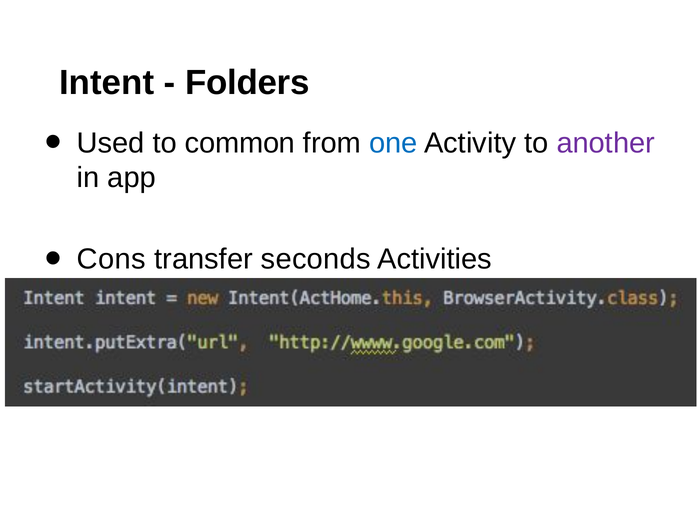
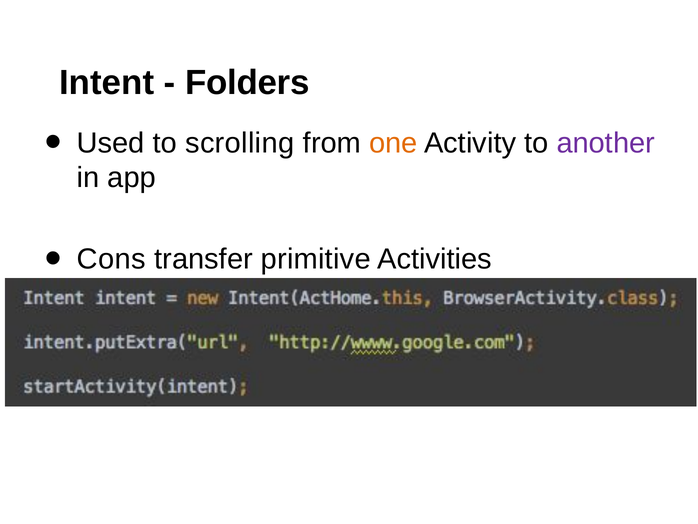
common: common -> scrolling
one colour: blue -> orange
seconds: seconds -> primitive
